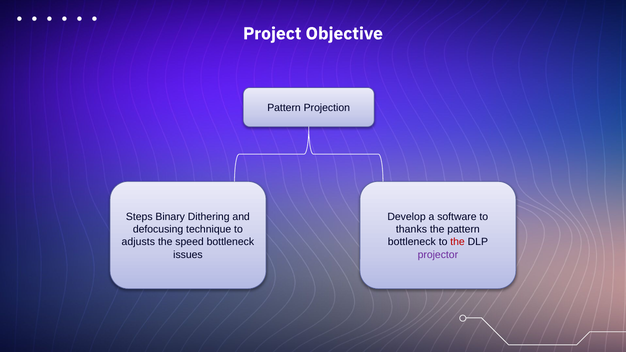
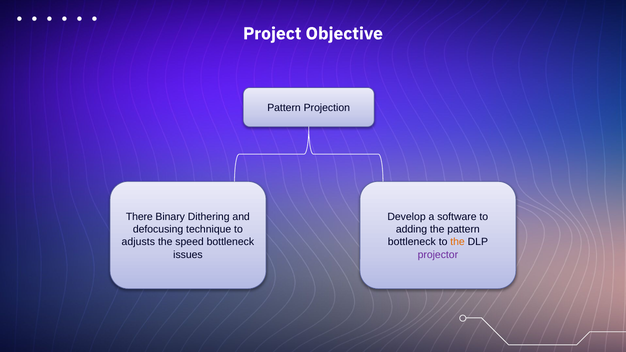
Steps: Steps -> There
thanks: thanks -> adding
the at (458, 242) colour: red -> orange
